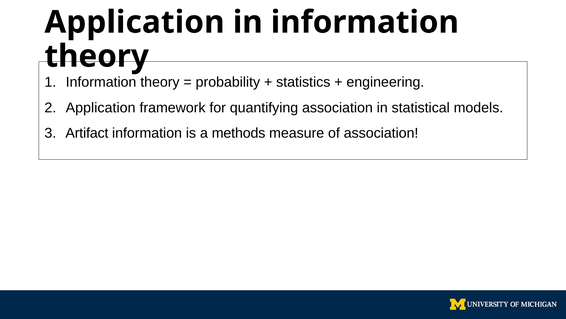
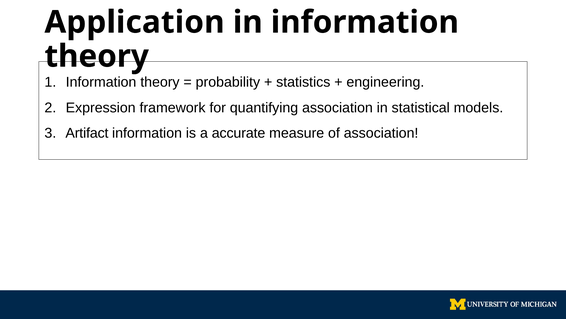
Application at (101, 108): Application -> Expression
methods: methods -> accurate
